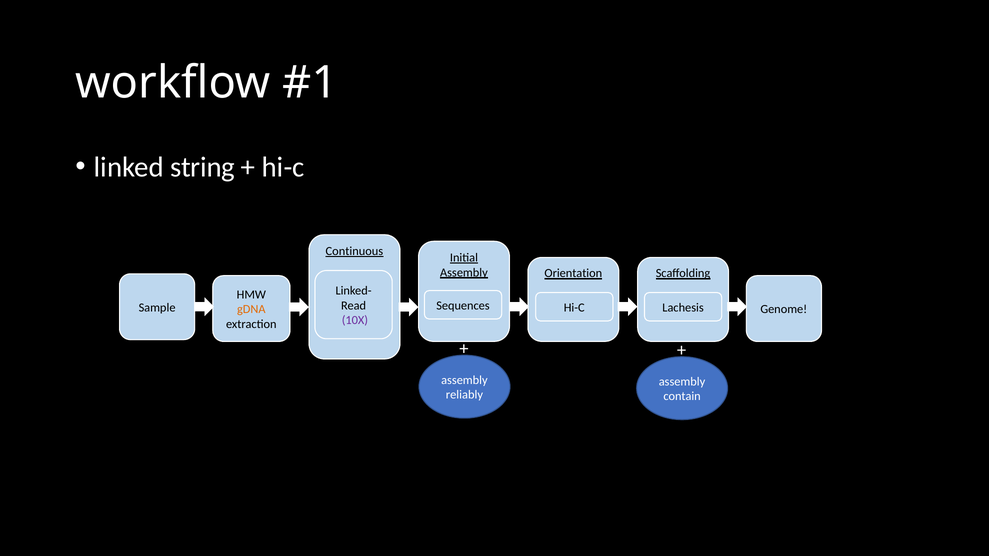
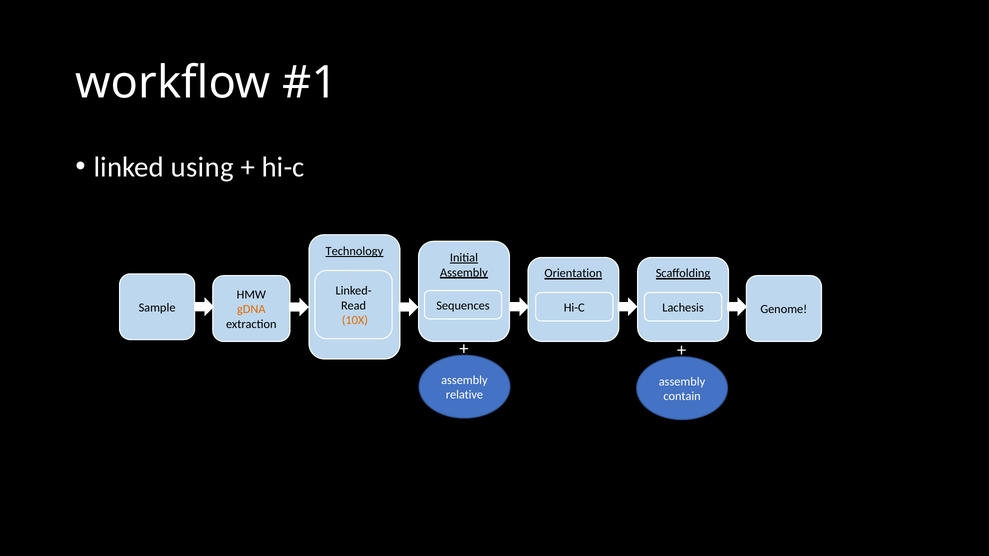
string: string -> using
Continuous: Continuous -> Technology
10X colour: purple -> orange
reliably: reliably -> relative
